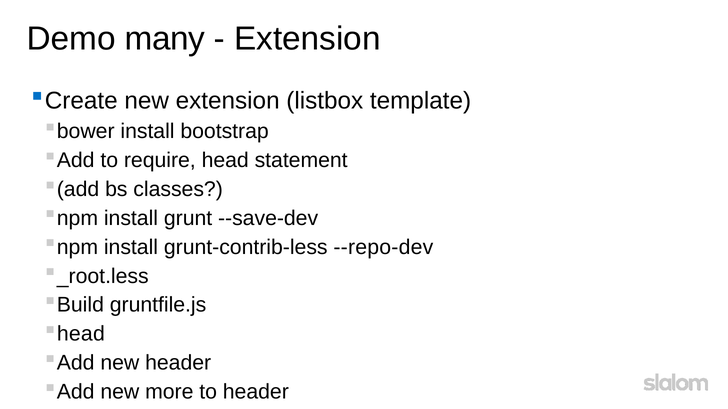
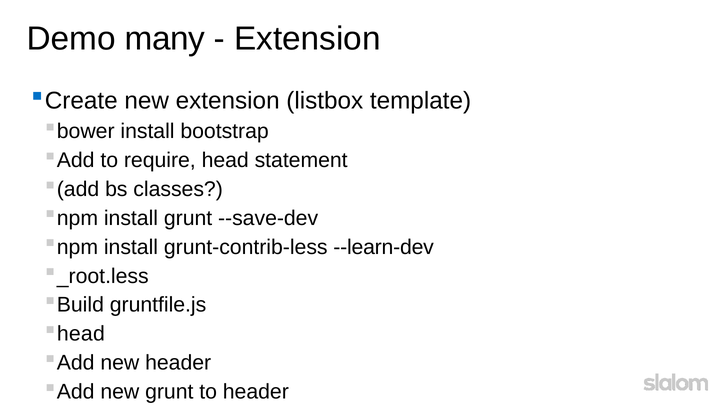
--repo-dev: --repo-dev -> --learn-dev
new more: more -> grunt
